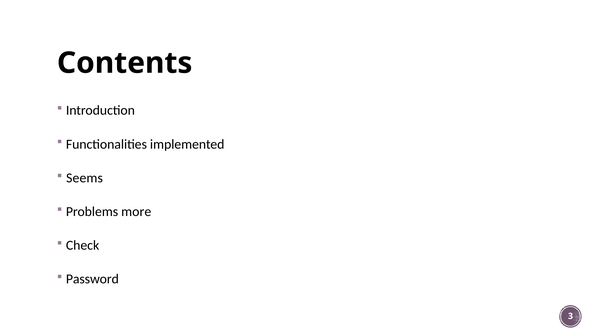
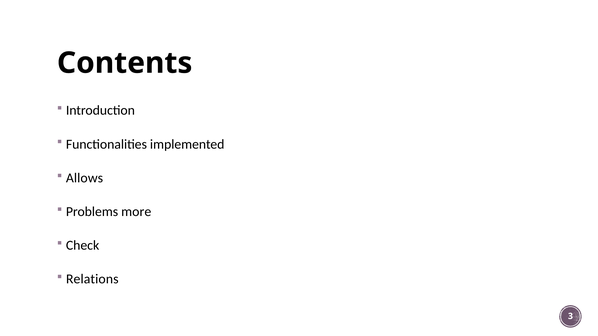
Seems: Seems -> Allows
Password: Password -> Relations
